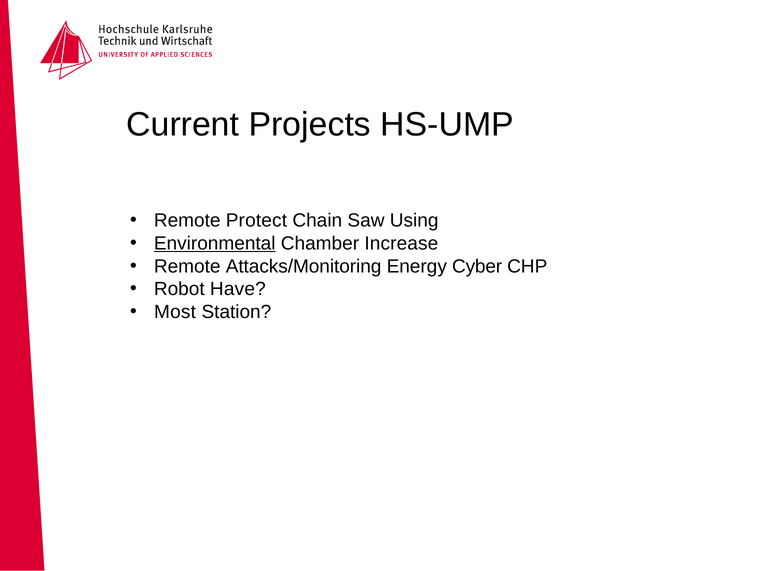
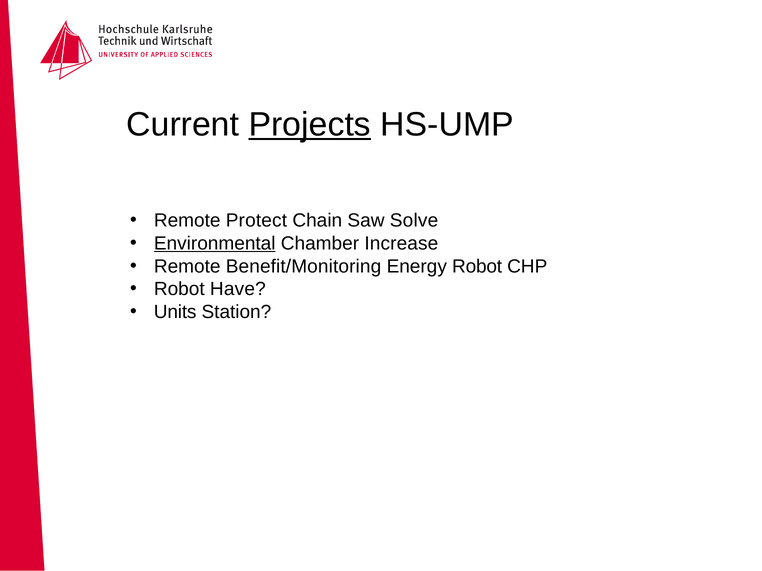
Projects underline: none -> present
Using: Using -> Solve
Attacks/Monitoring: Attacks/Monitoring -> Benefit/Monitoring
Energy Cyber: Cyber -> Robot
Most: Most -> Units
